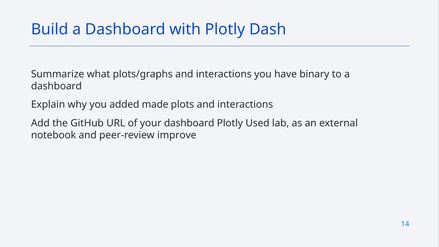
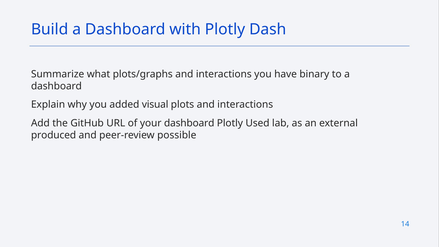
made: made -> visual
notebook: notebook -> produced
improve: improve -> possible
